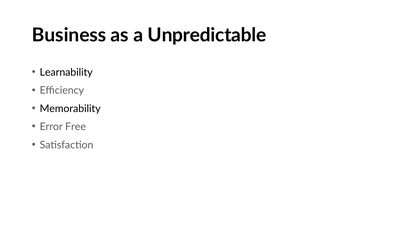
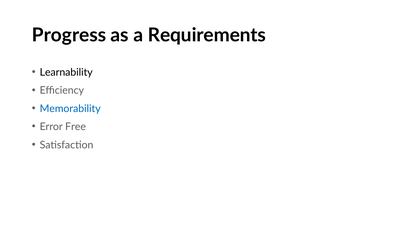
Business: Business -> Progress
Unpredictable: Unpredictable -> Requirements
Memorability colour: black -> blue
